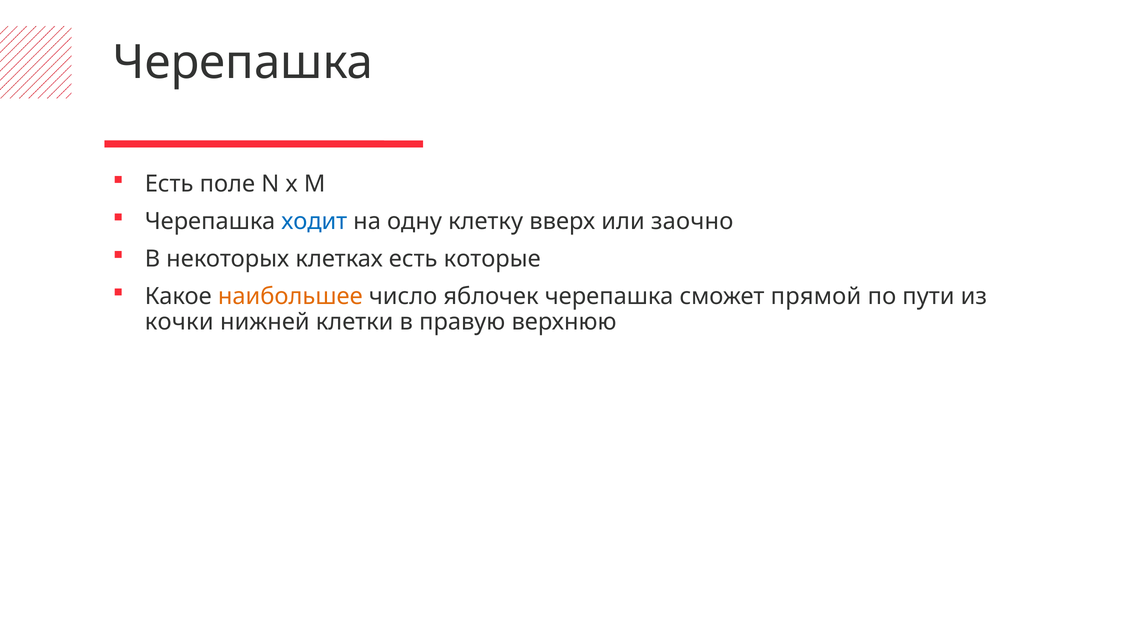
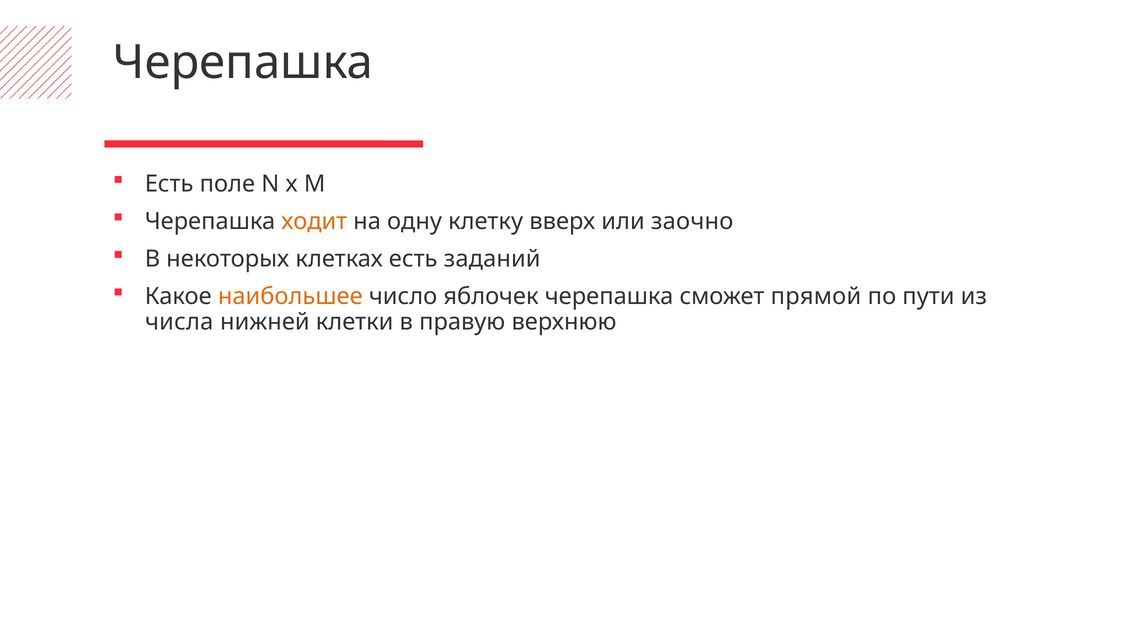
ходит colour: blue -> orange
которые: которые -> заданий
кочки: кочки -> числа
